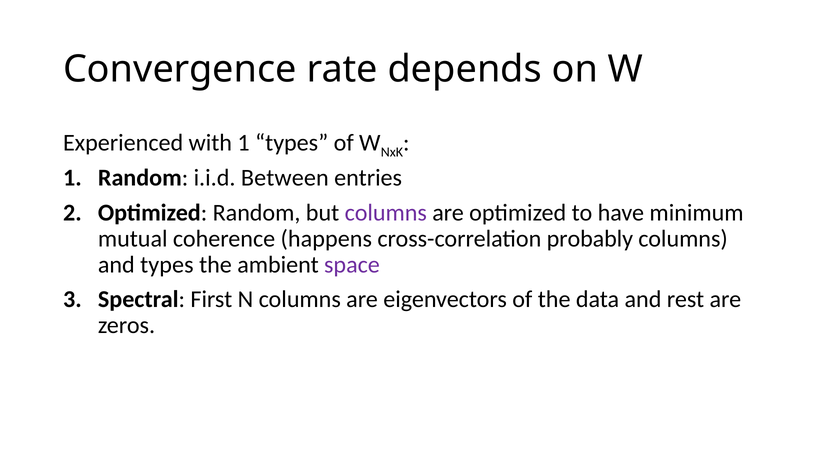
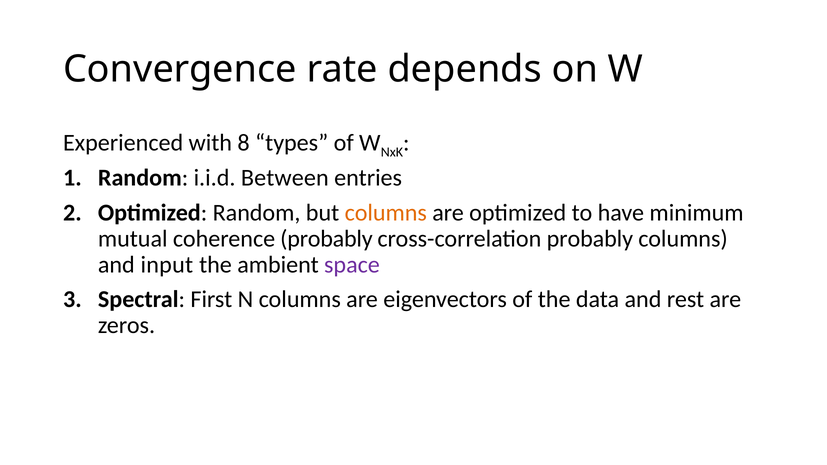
with 1: 1 -> 8
columns at (386, 213) colour: purple -> orange
coherence happens: happens -> probably
and types: types -> input
